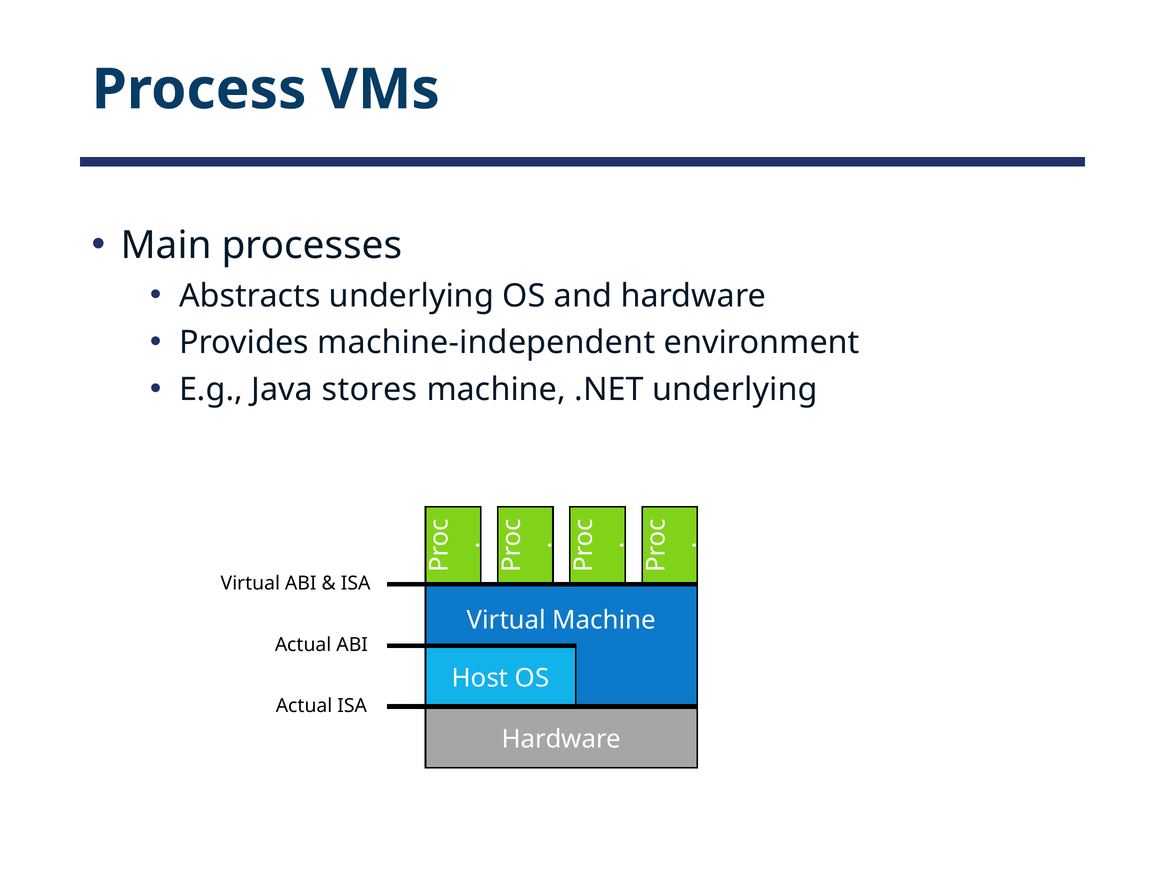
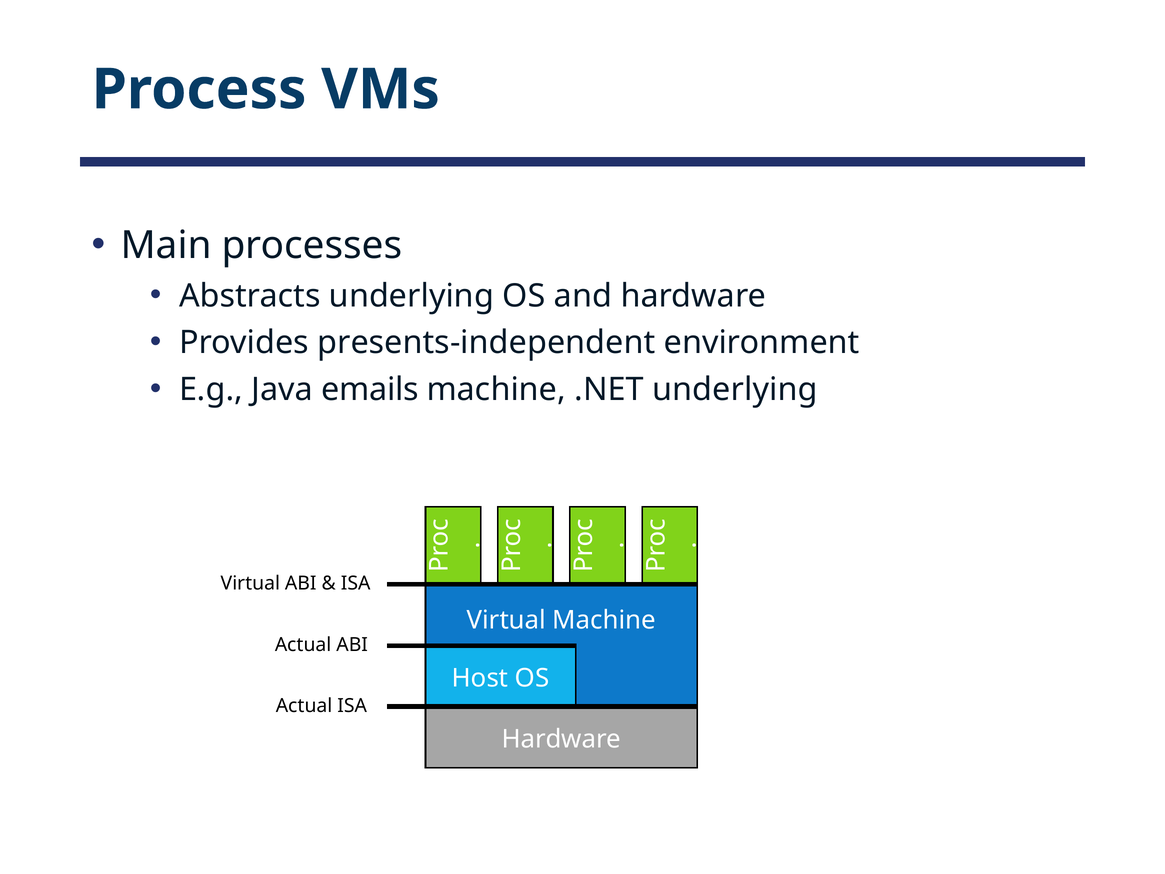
machine-independent: machine-independent -> presents-independent
stores: stores -> emails
